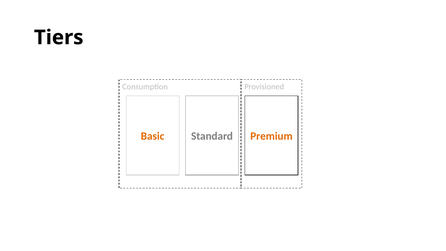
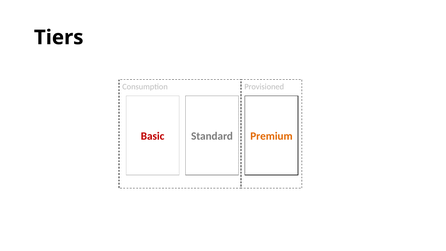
Basic colour: orange -> red
